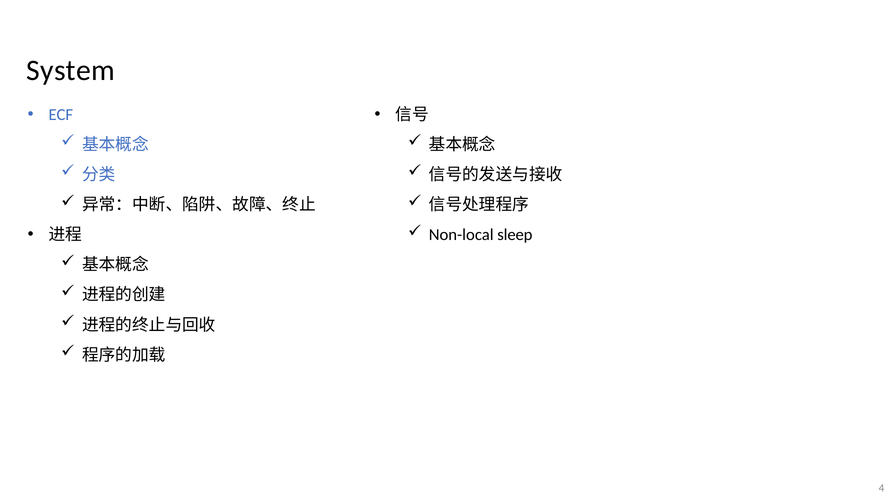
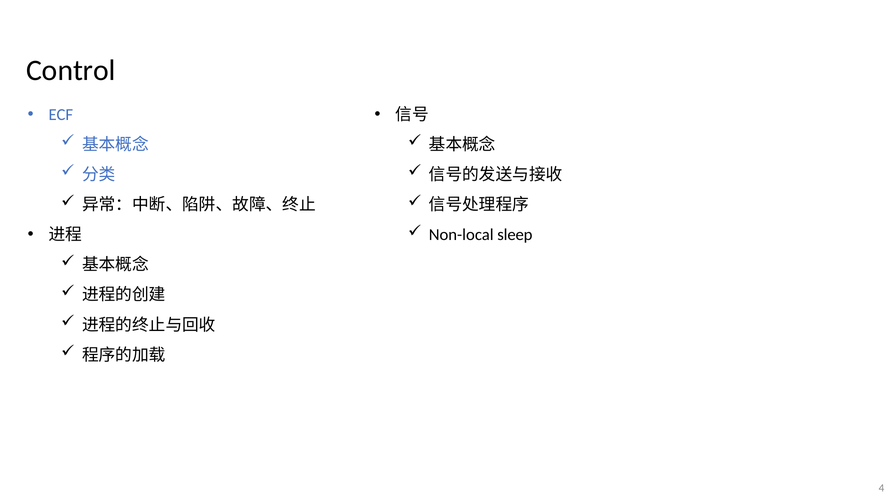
System: System -> Control
